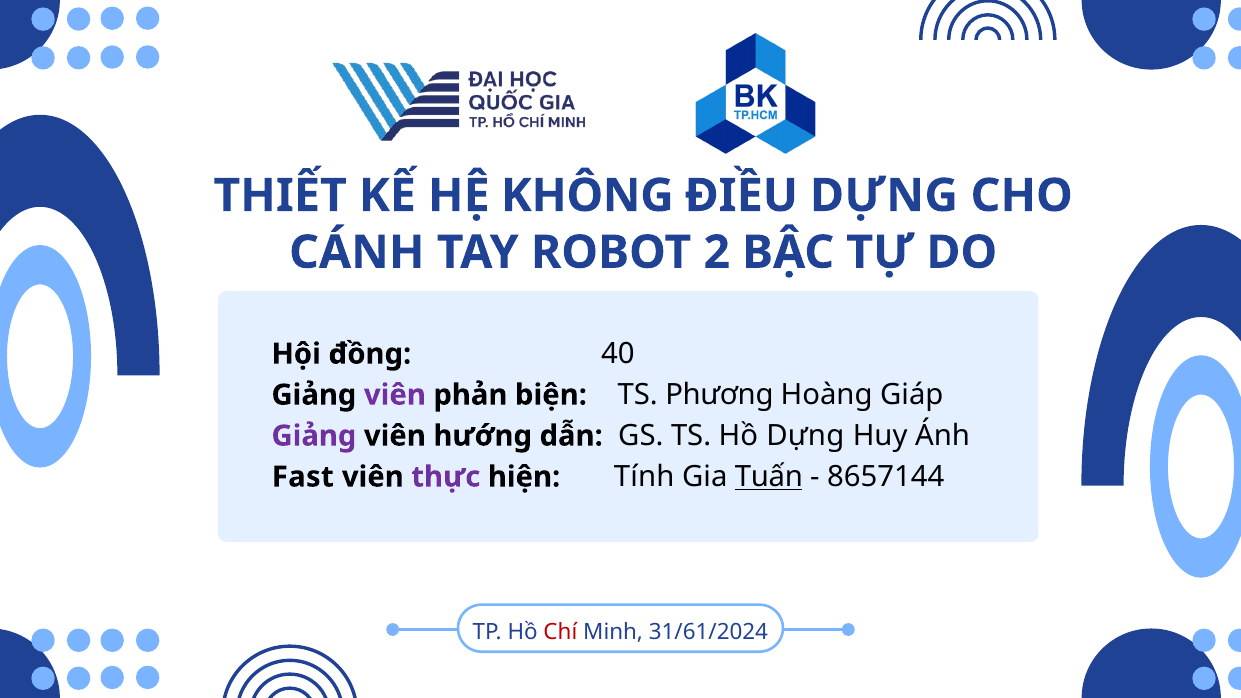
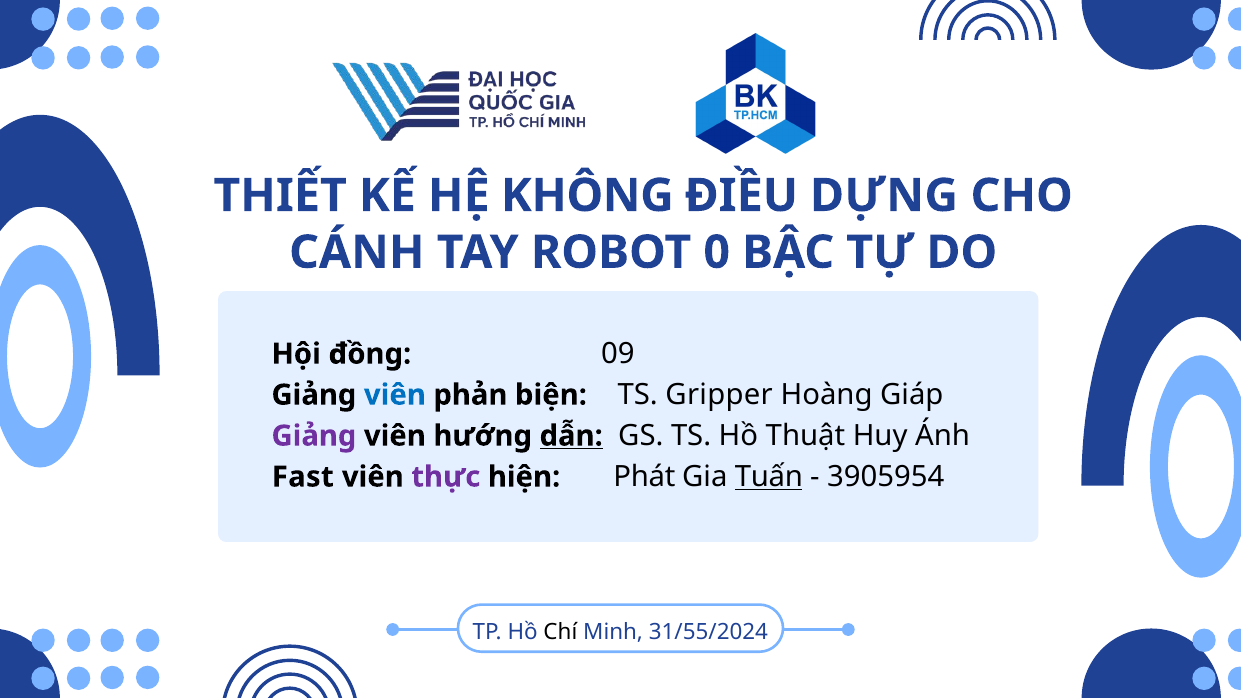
2: 2 -> 0
40: 40 -> 09
viên at (395, 395) colour: purple -> blue
Phương: Phương -> Gripper
dẫn underline: none -> present
Hồ Dựng: Dựng -> Thuật
Tính: Tính -> Phát
8657144: 8657144 -> 3905954
Chí colour: red -> black
31/61/2024: 31/61/2024 -> 31/55/2024
